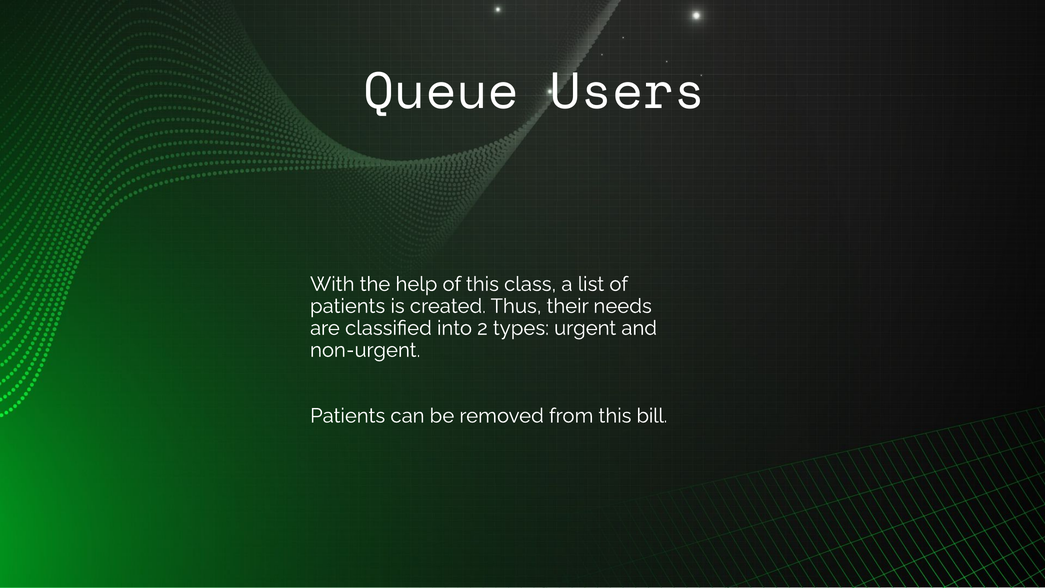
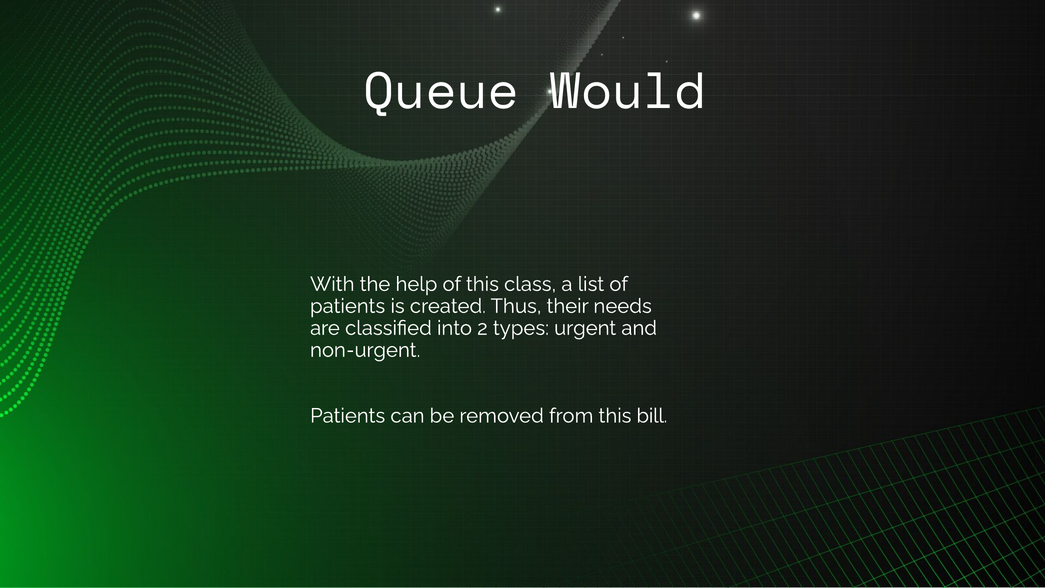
Users: Users -> Would
